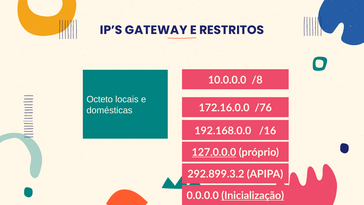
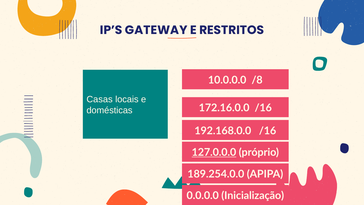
Octeto: Octeto -> Casas
172.16.0.0 /76: /76 -> /16
292.899.3.2: 292.899.3.2 -> 189.254.0.0
Inicialização underline: present -> none
